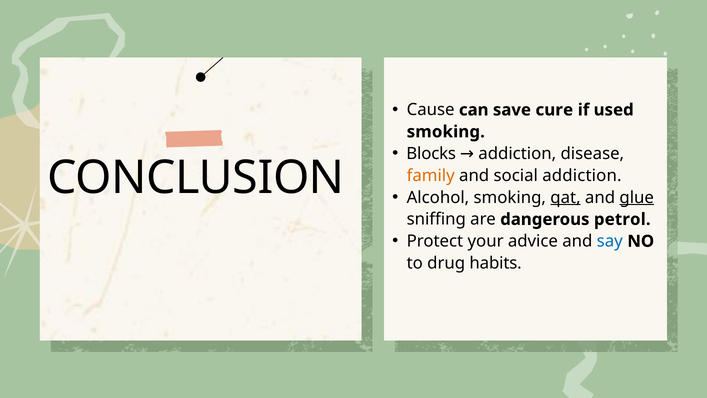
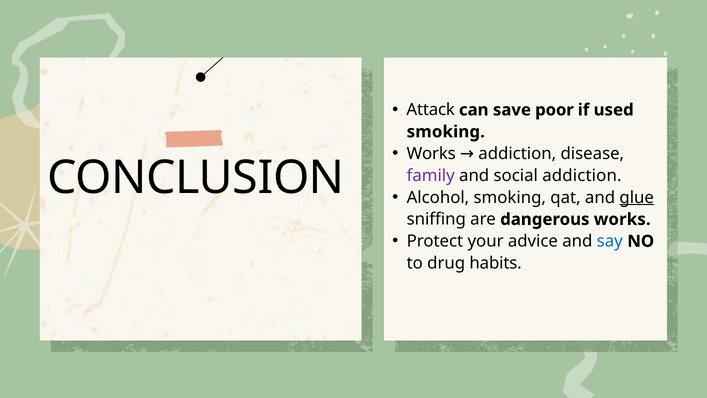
Cause: Cause -> Attack
cure: cure -> poor
Blocks at (431, 154): Blocks -> Works
family colour: orange -> purple
qat underline: present -> none
dangerous petrol: petrol -> works
